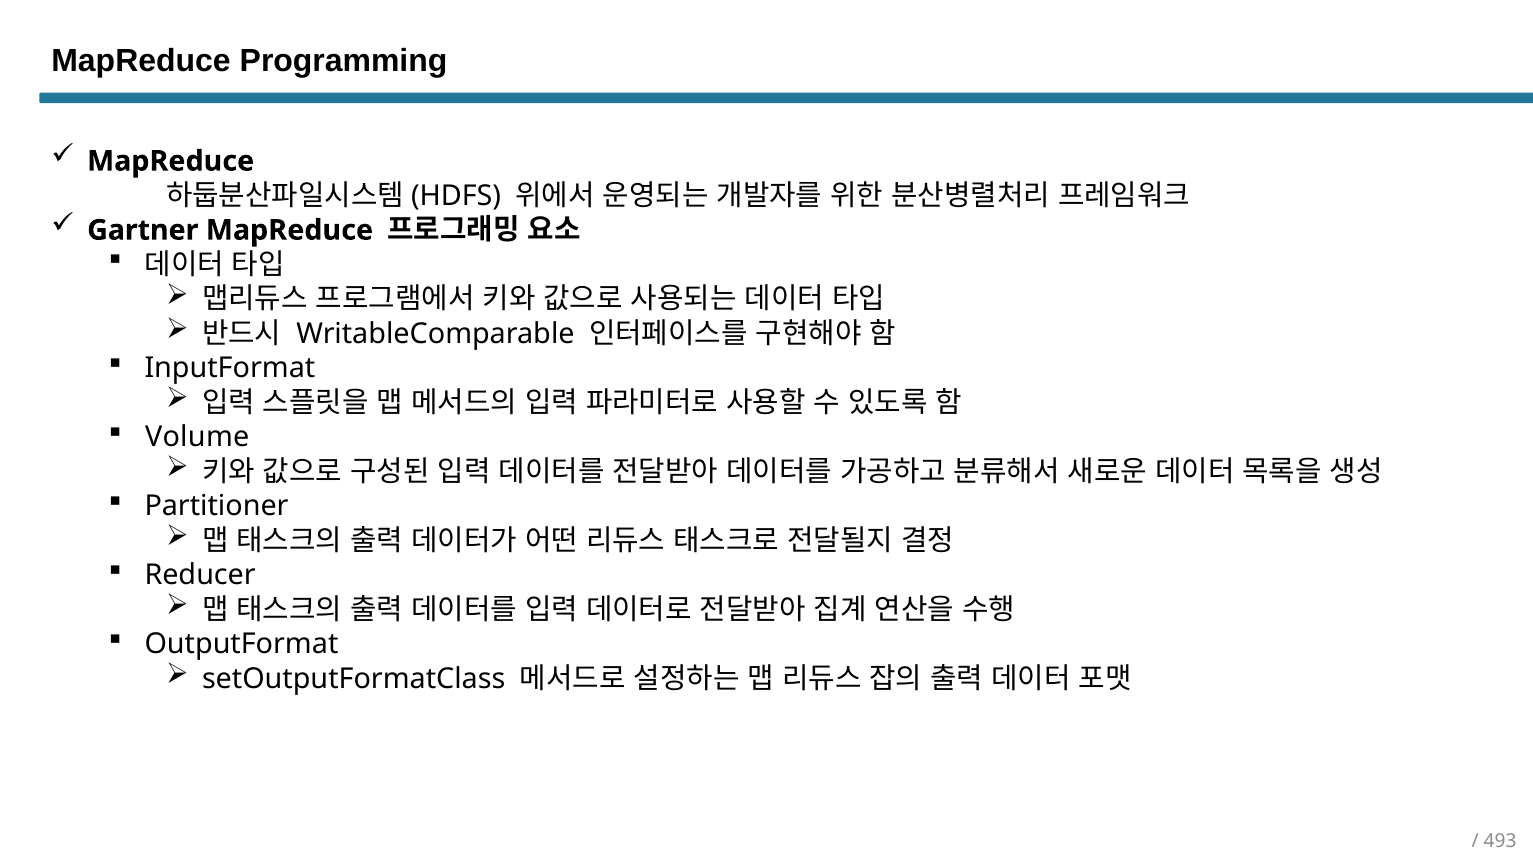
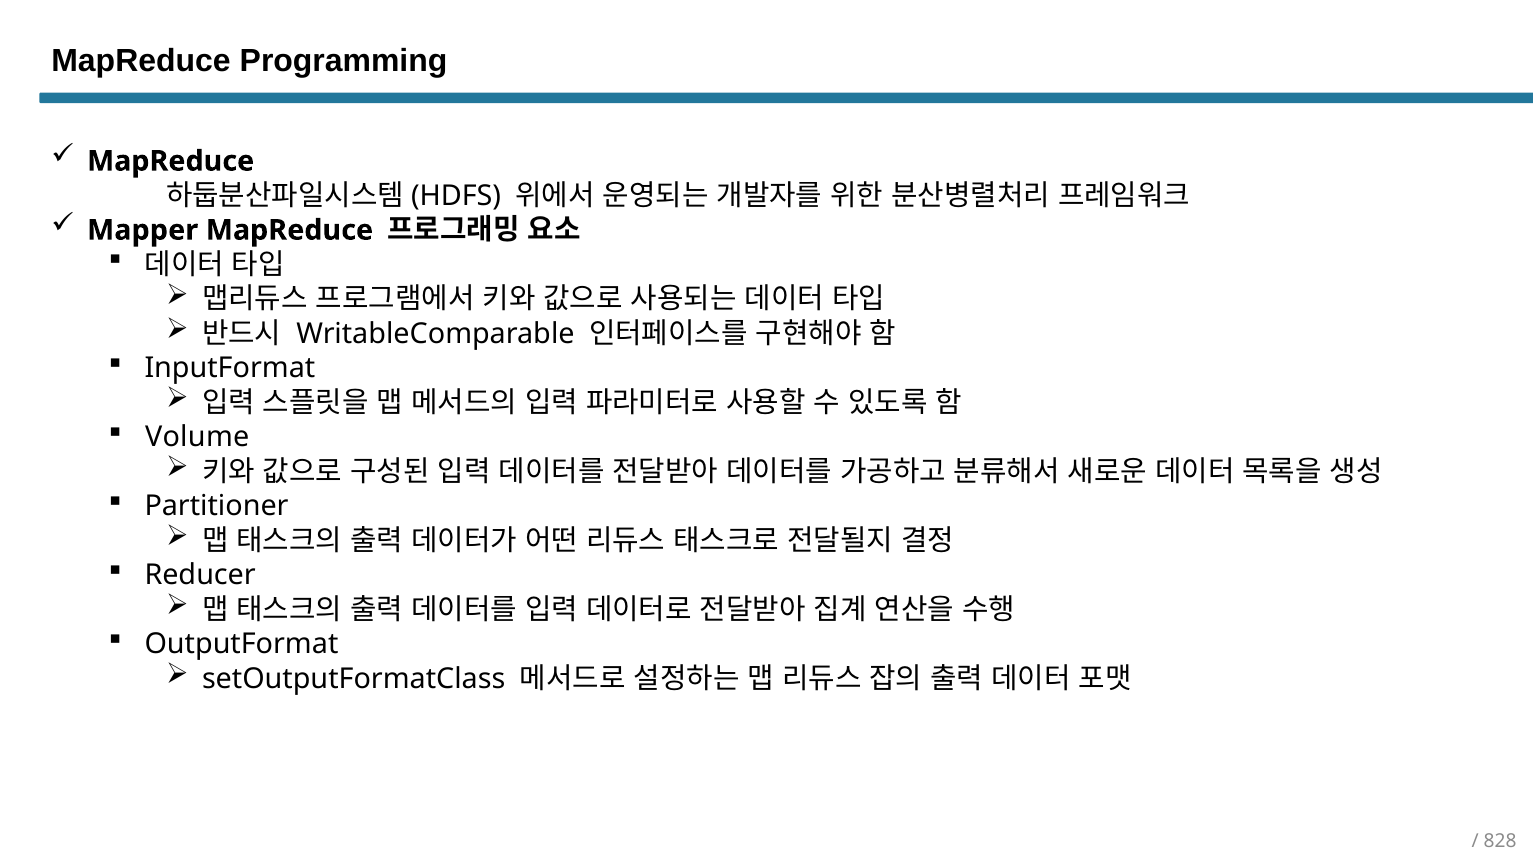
Gartner: Gartner -> Mapper
493: 493 -> 828
